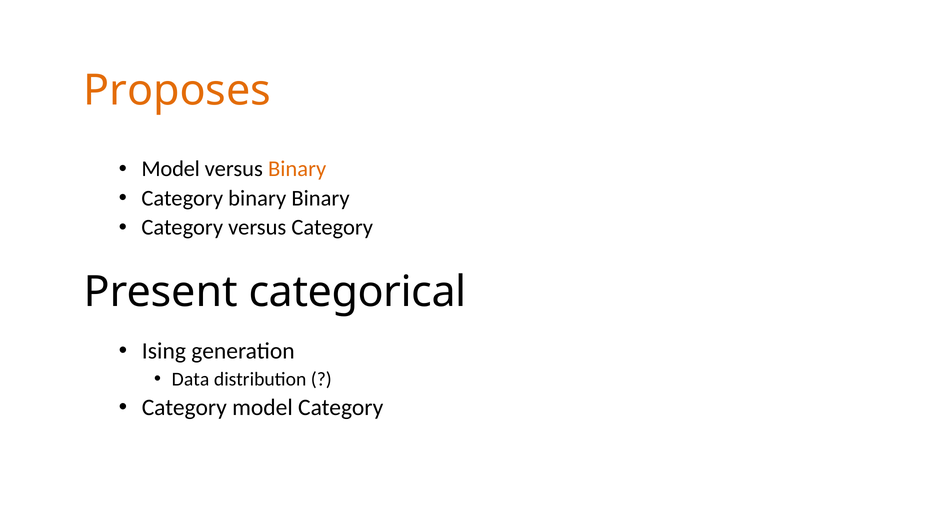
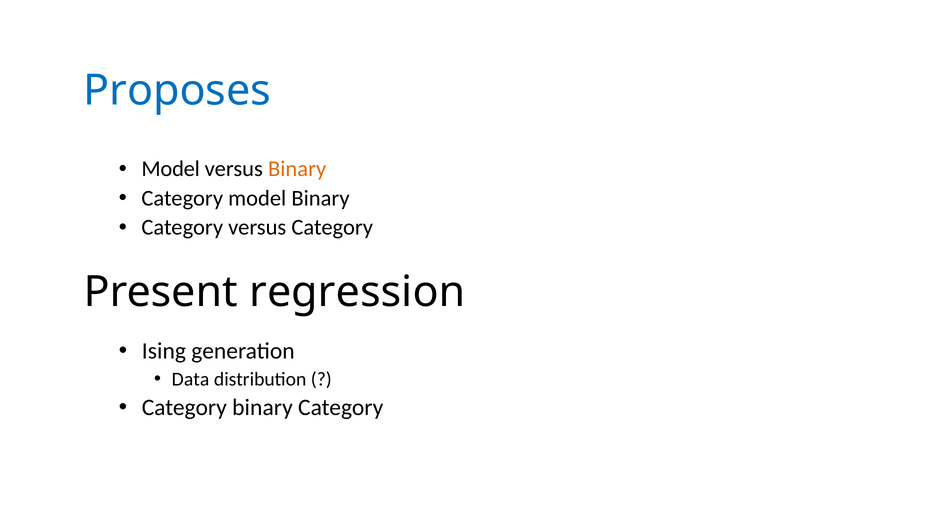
Proposes colour: orange -> blue
Category binary: binary -> model
categorical: categorical -> regression
Category model: model -> binary
